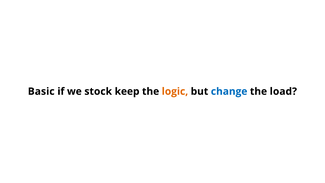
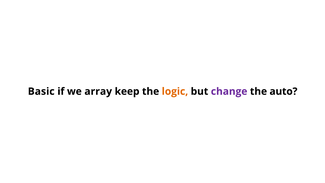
stock: stock -> array
change colour: blue -> purple
load: load -> auto
